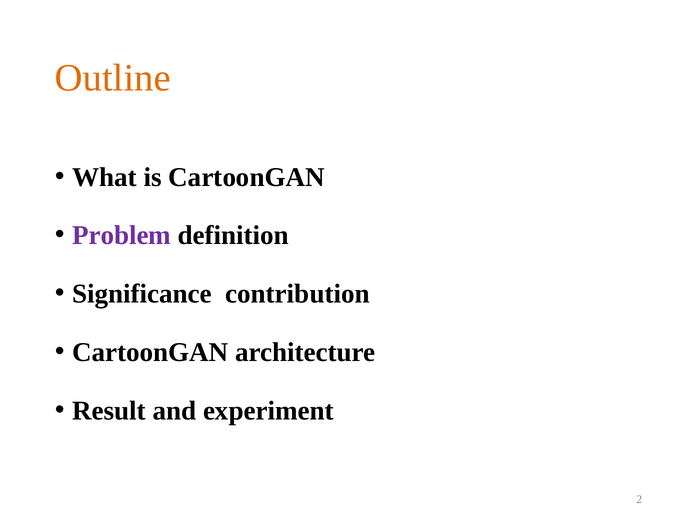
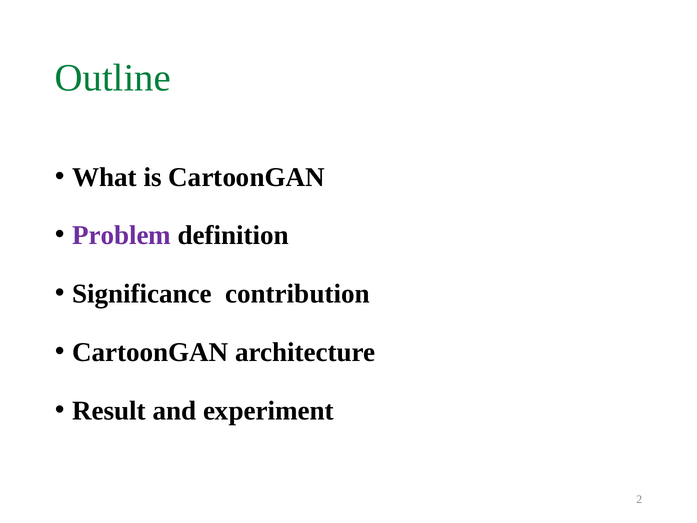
Outline colour: orange -> green
